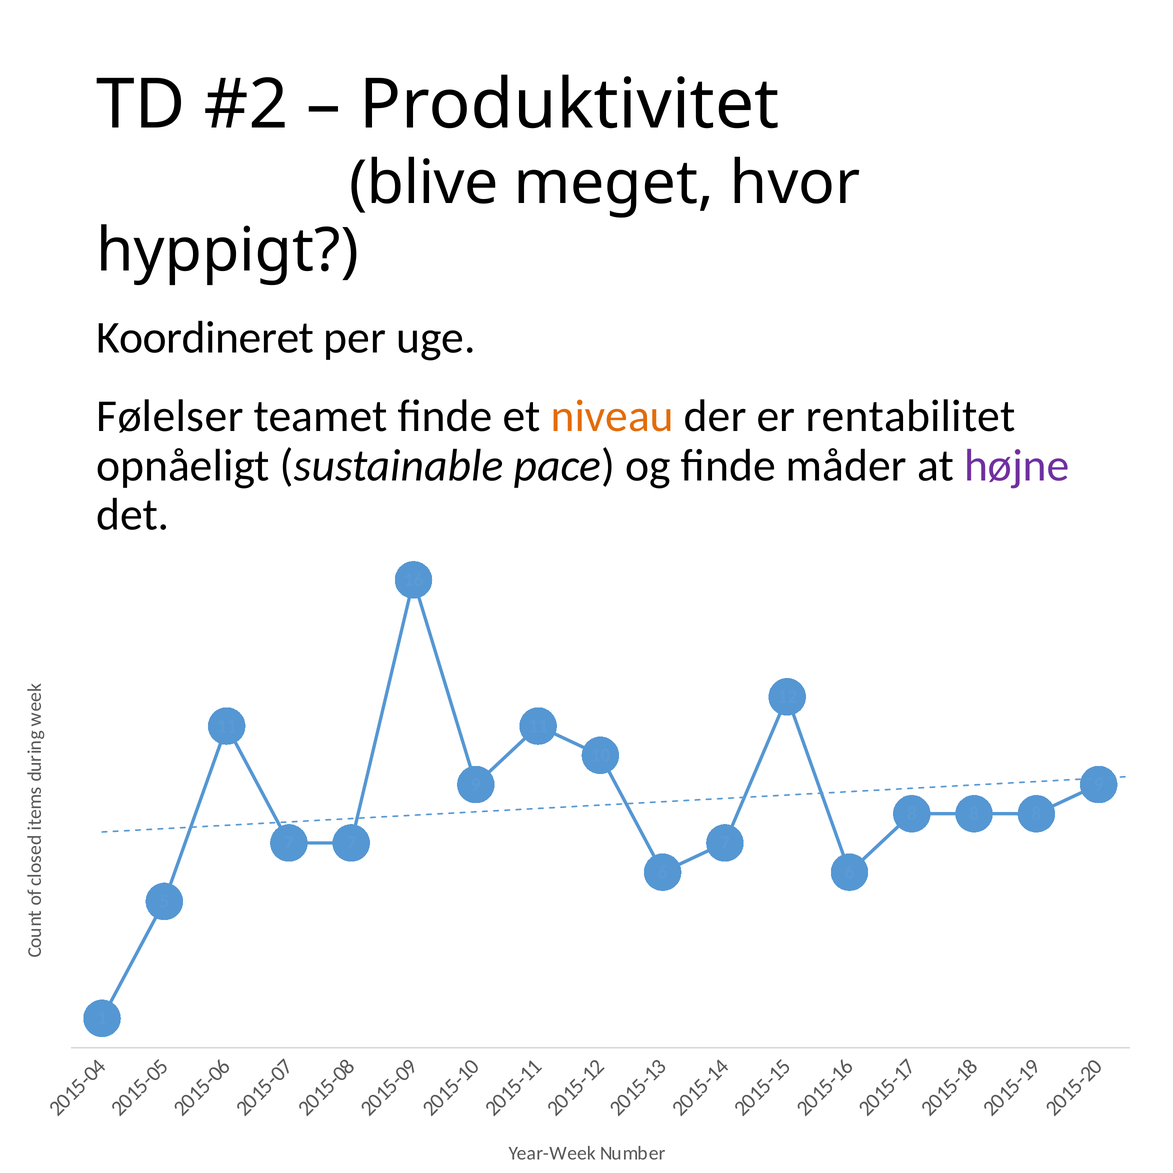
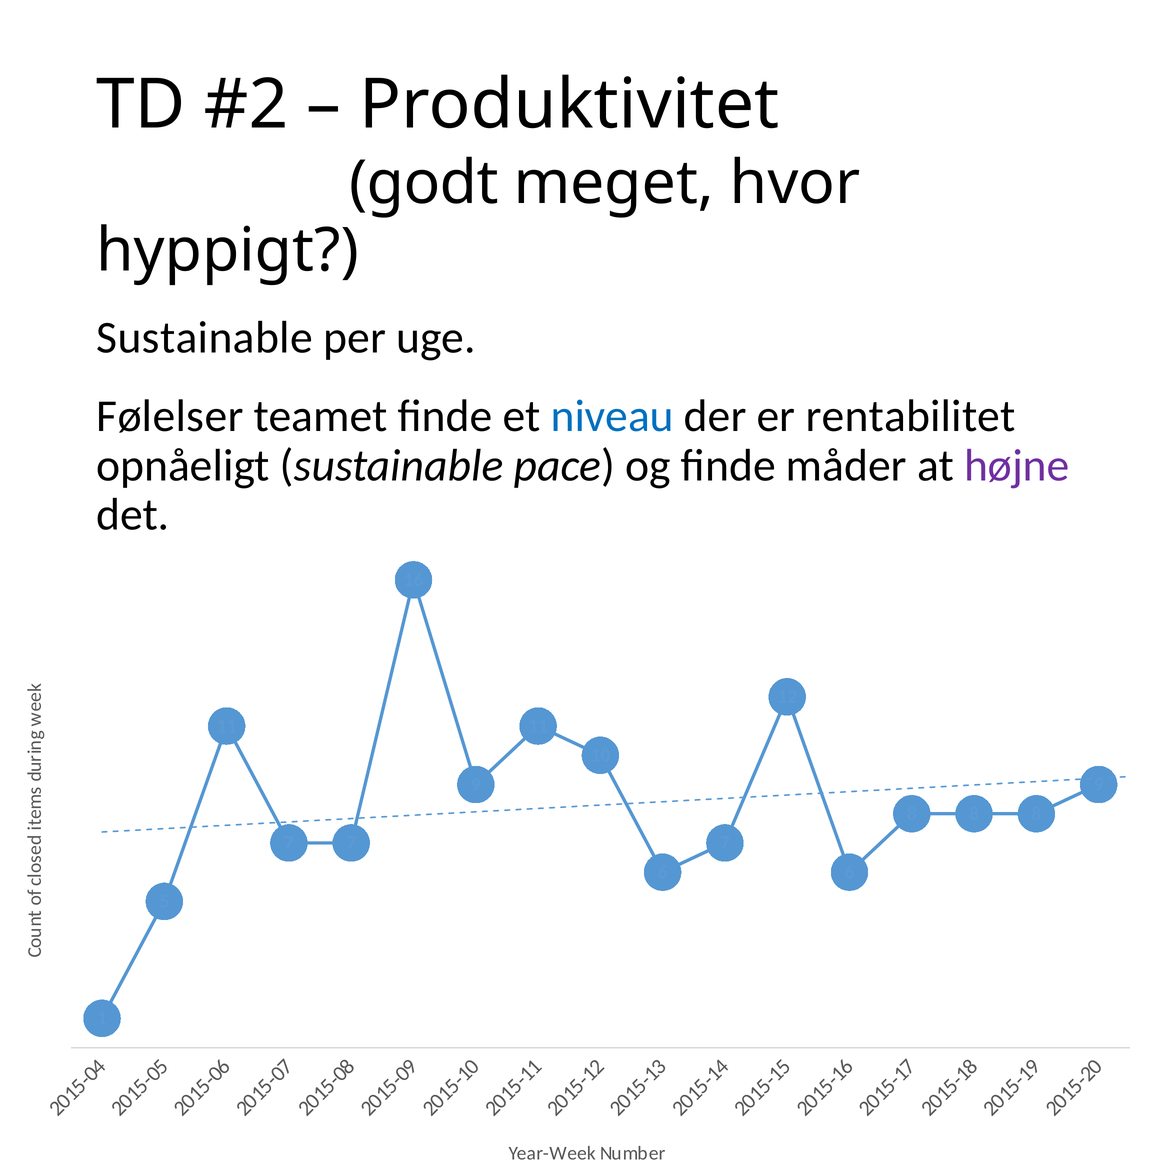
blive: blive -> godt
Koordineret at (205, 338): Koordineret -> Sustainable
niveau colour: orange -> blue
